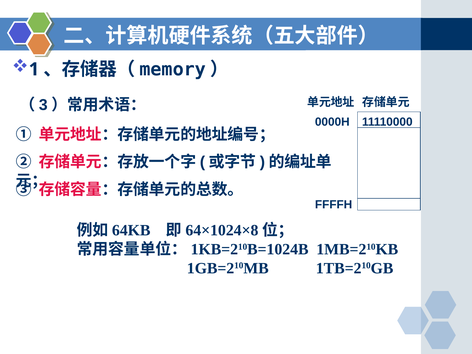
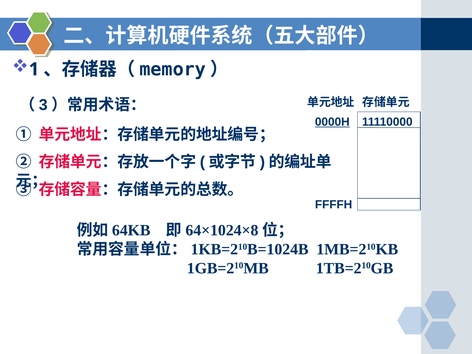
0000H underline: none -> present
